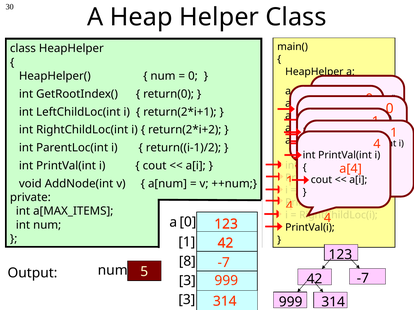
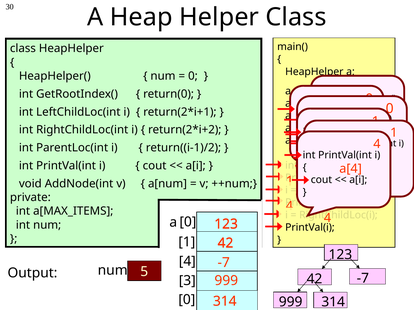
8 at (187, 262): 8 -> 4
3 at (187, 300): 3 -> 0
